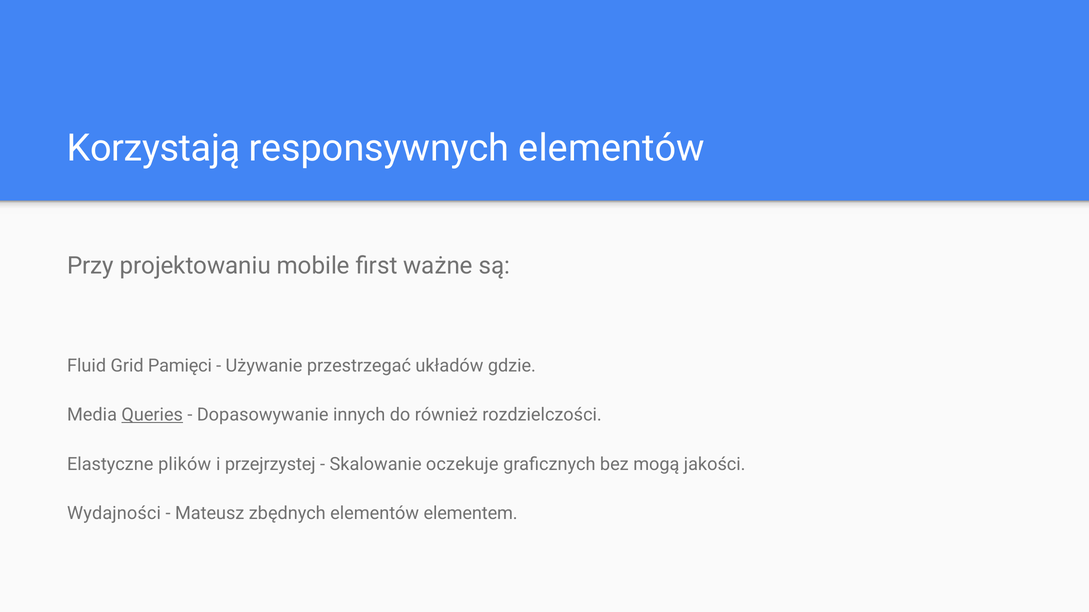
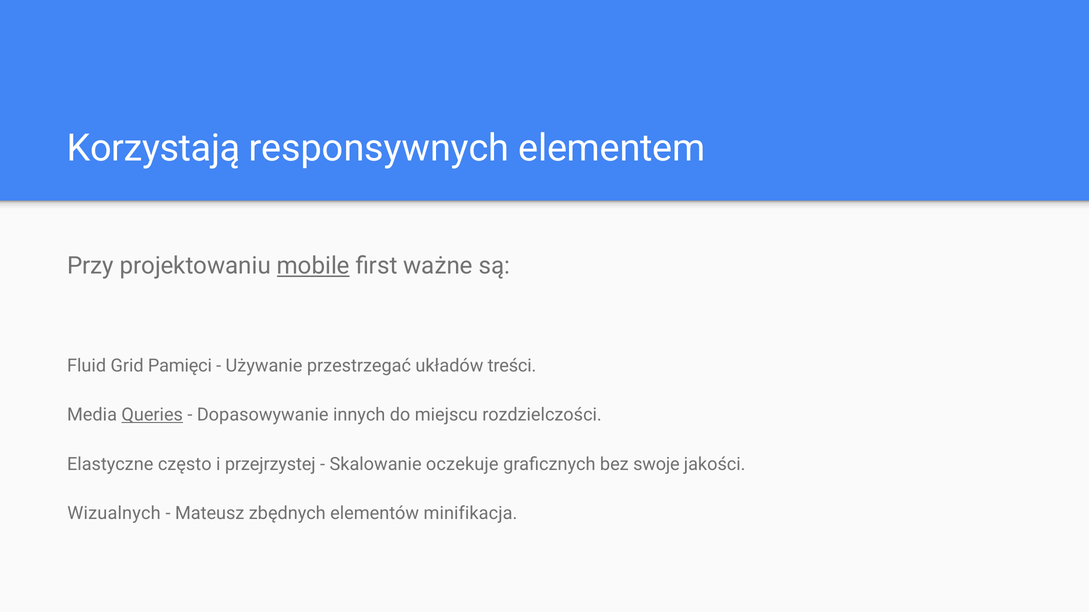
responsywnych elementów: elementów -> elementem
mobile underline: none -> present
gdzie: gdzie -> treści
również: również -> miejscu
plików: plików -> często
mogą: mogą -> swoje
Wydajności: Wydajności -> Wizualnych
elementem: elementem -> minifikacja
